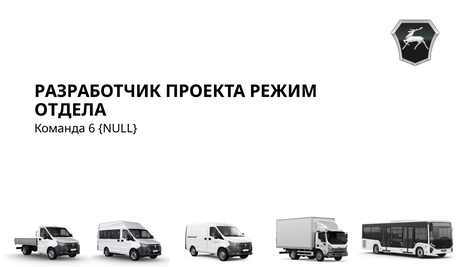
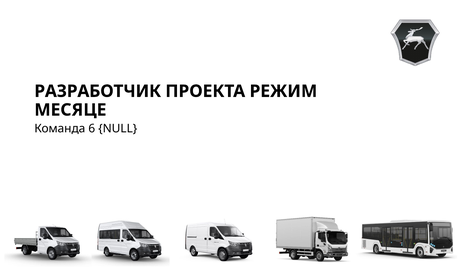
ОТДЕЛА: ОТДЕЛА -> МЕСЯЦЕ
